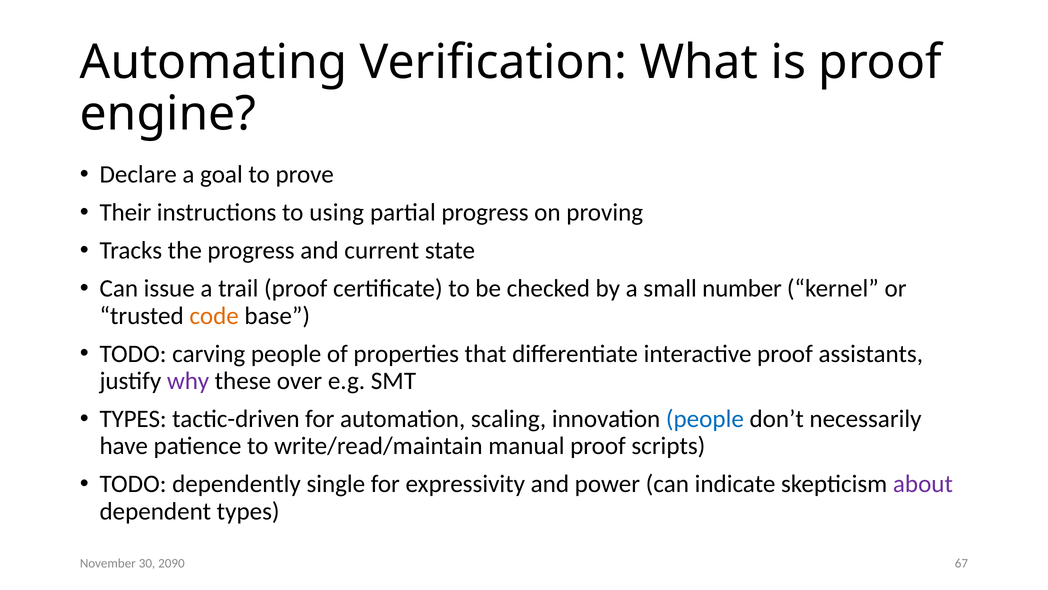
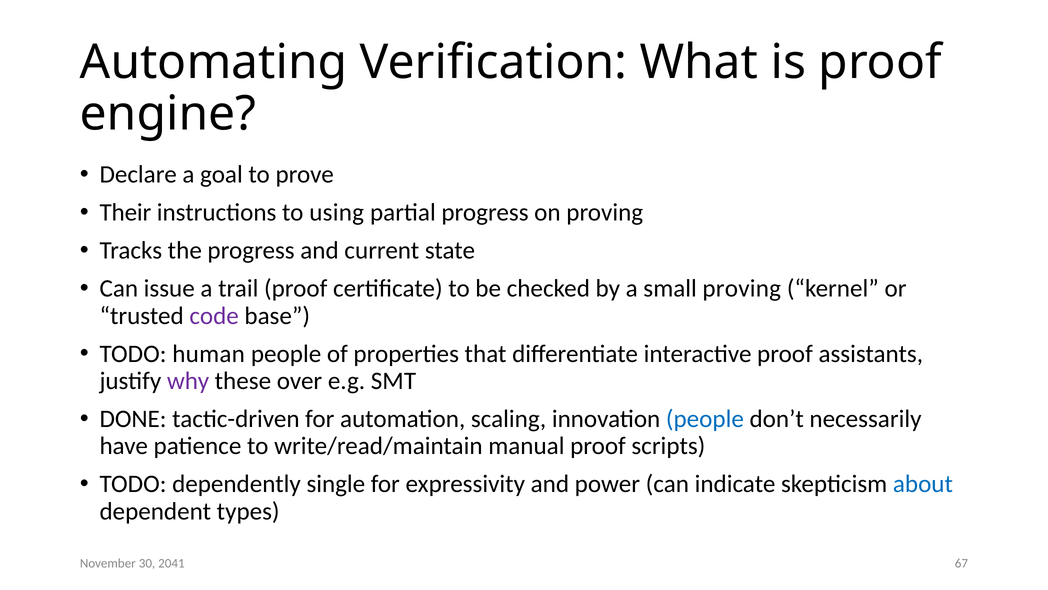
small number: number -> proving
code colour: orange -> purple
carving: carving -> human
TYPES at (133, 419): TYPES -> DONE
about colour: purple -> blue
2090: 2090 -> 2041
